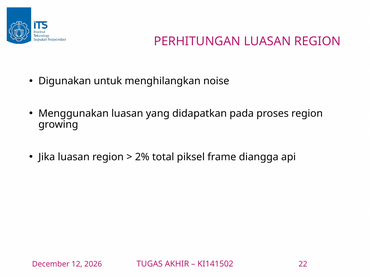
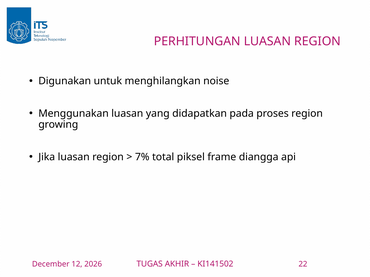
2%: 2% -> 7%
